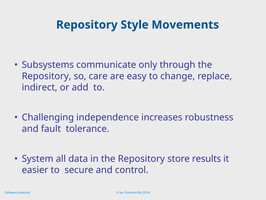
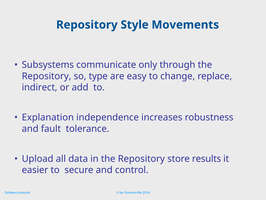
care: care -> type
Challenging: Challenging -> Explanation
System: System -> Upload
